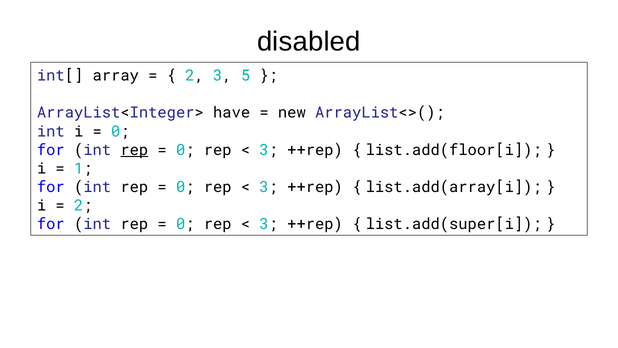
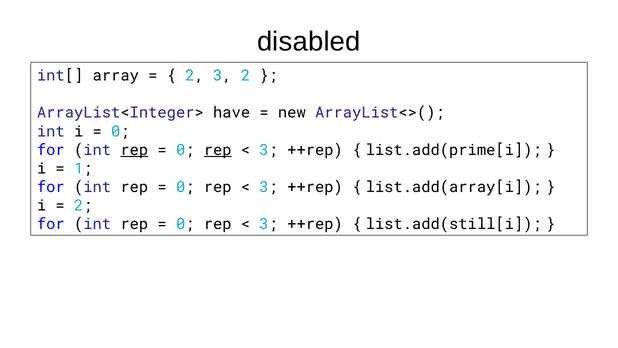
3 5: 5 -> 2
rep at (218, 150) underline: none -> present
list.add(floor[i: list.add(floor[i -> list.add(prime[i
list.add(super[i: list.add(super[i -> list.add(still[i
